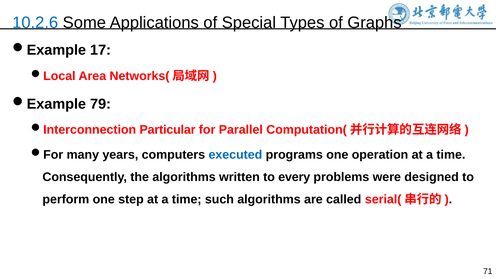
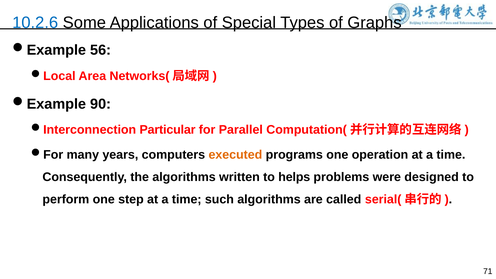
17: 17 -> 56
79: 79 -> 90
executed colour: blue -> orange
every: every -> helps
